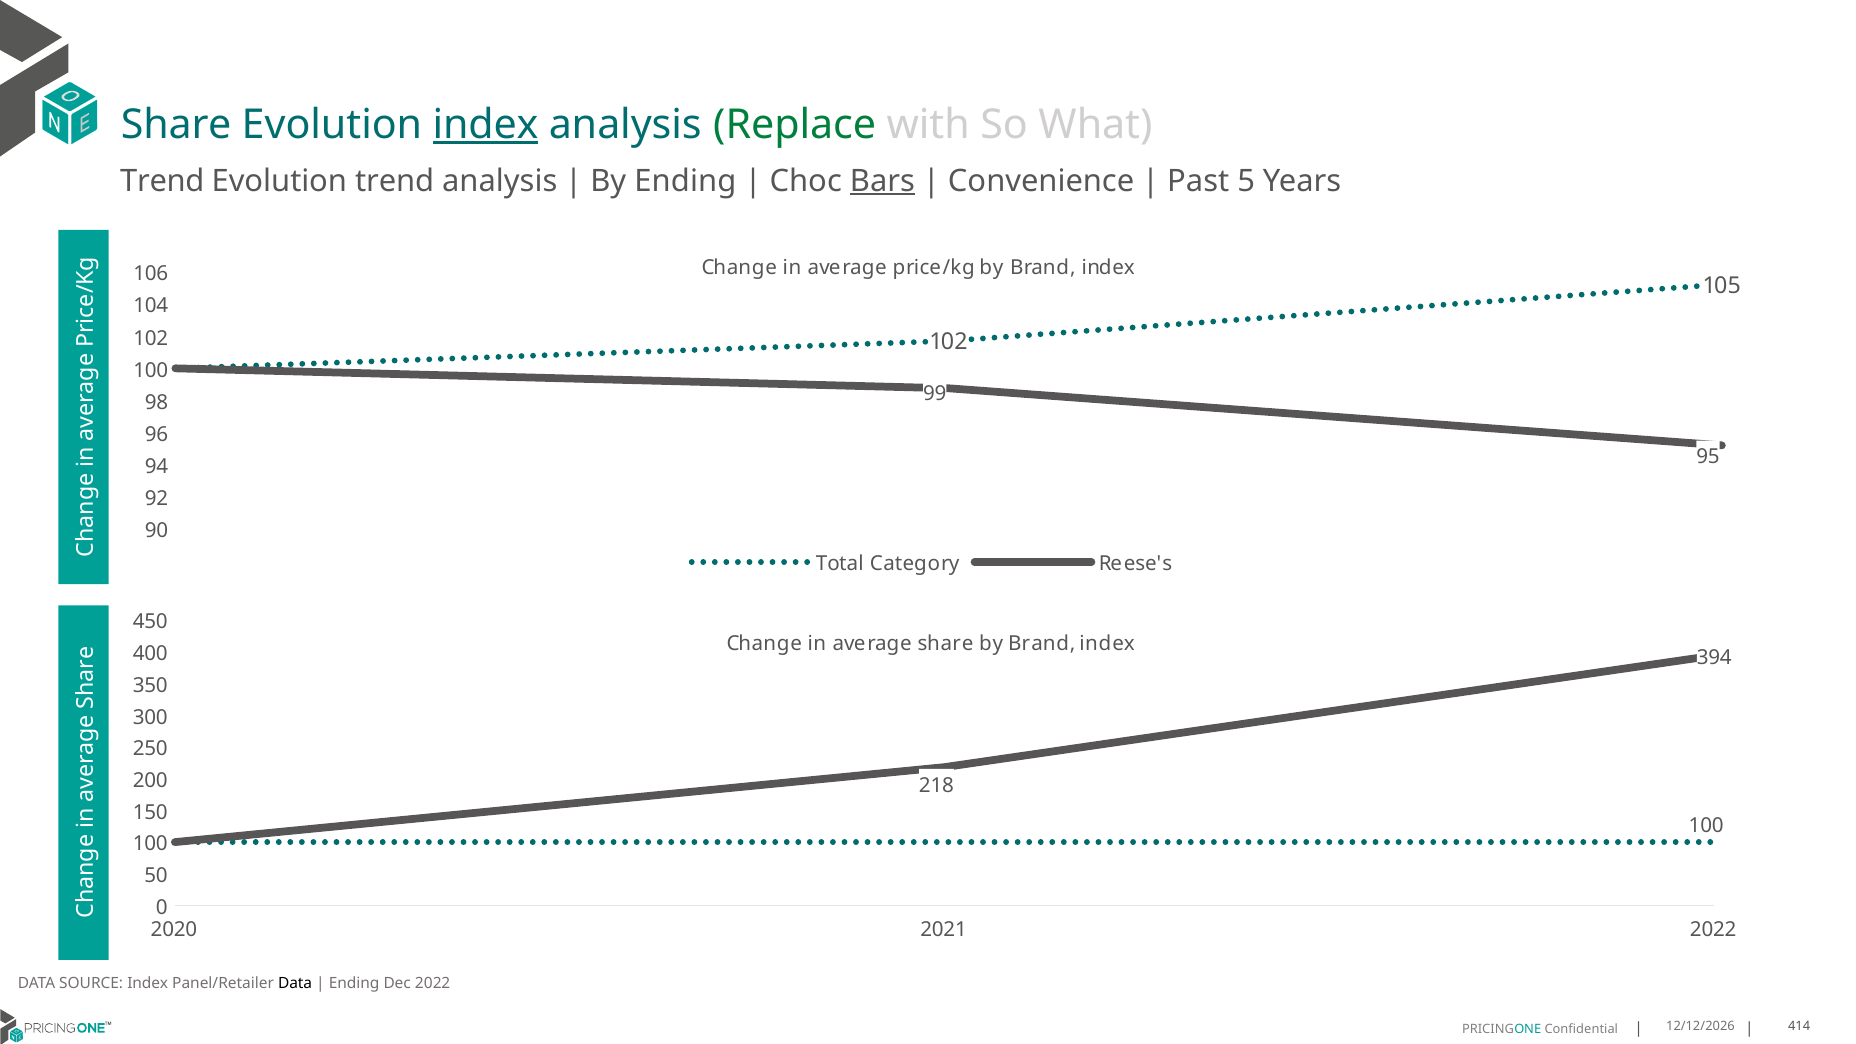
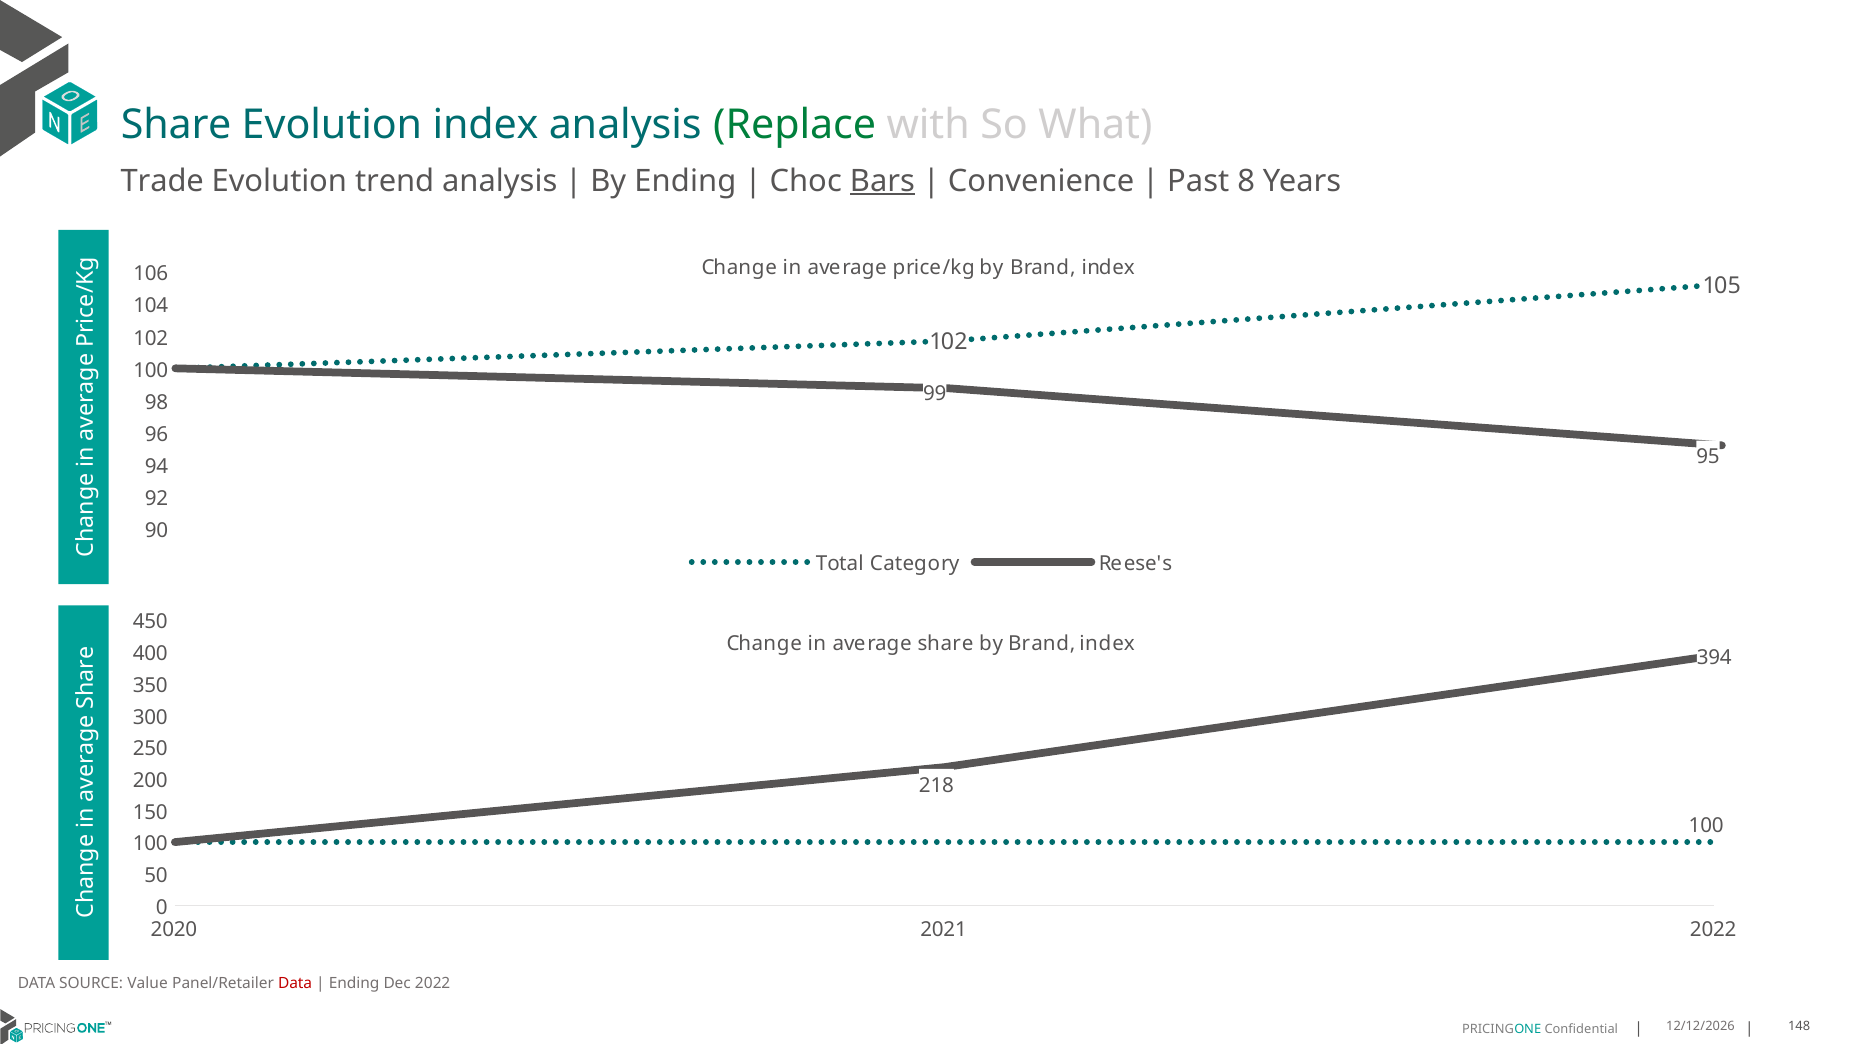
index at (486, 125) underline: present -> none
Trend at (162, 181): Trend -> Trade
5: 5 -> 8
SOURCE Index: Index -> Value
Data at (295, 983) colour: black -> red
414: 414 -> 148
